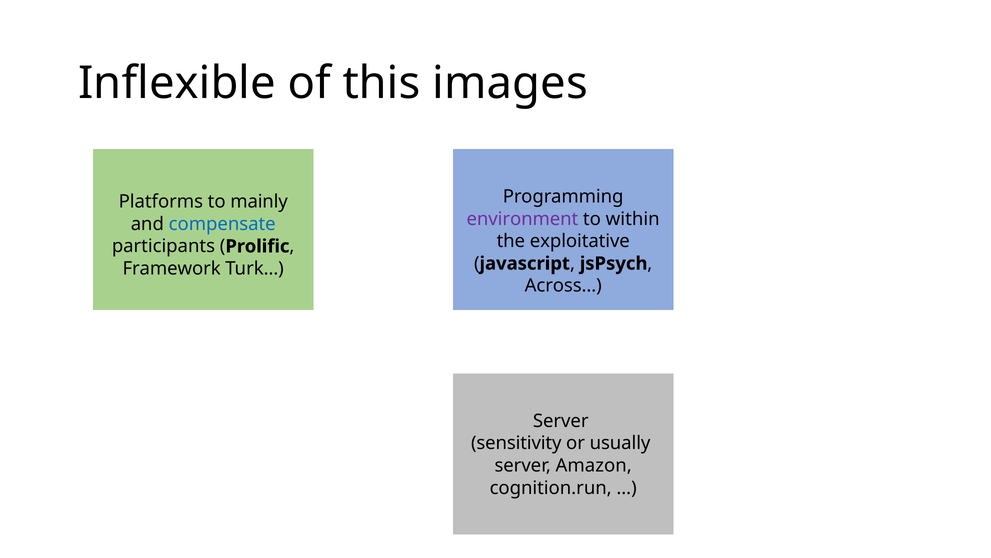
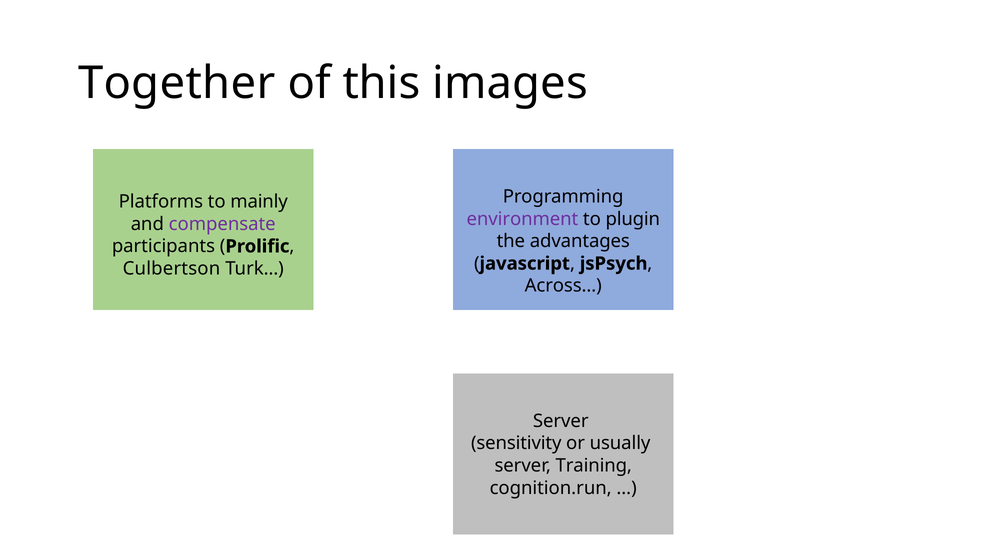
Inflexible: Inflexible -> Together
within: within -> plugin
compensate colour: blue -> purple
exploitative: exploitative -> advantages
Framework: Framework -> Culbertson
Amazon: Amazon -> Training
